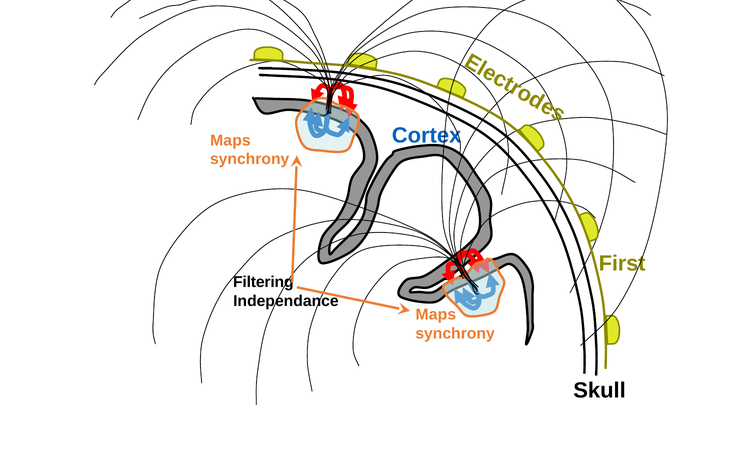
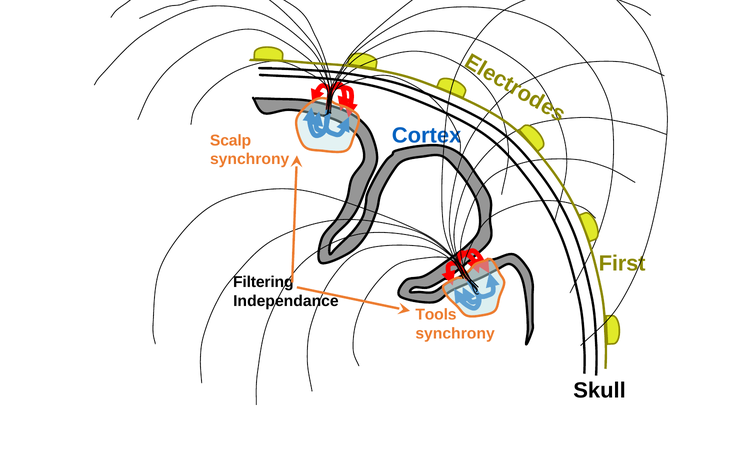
Maps at (230, 140): Maps -> Scalp
Maps at (436, 315): Maps -> Tools
